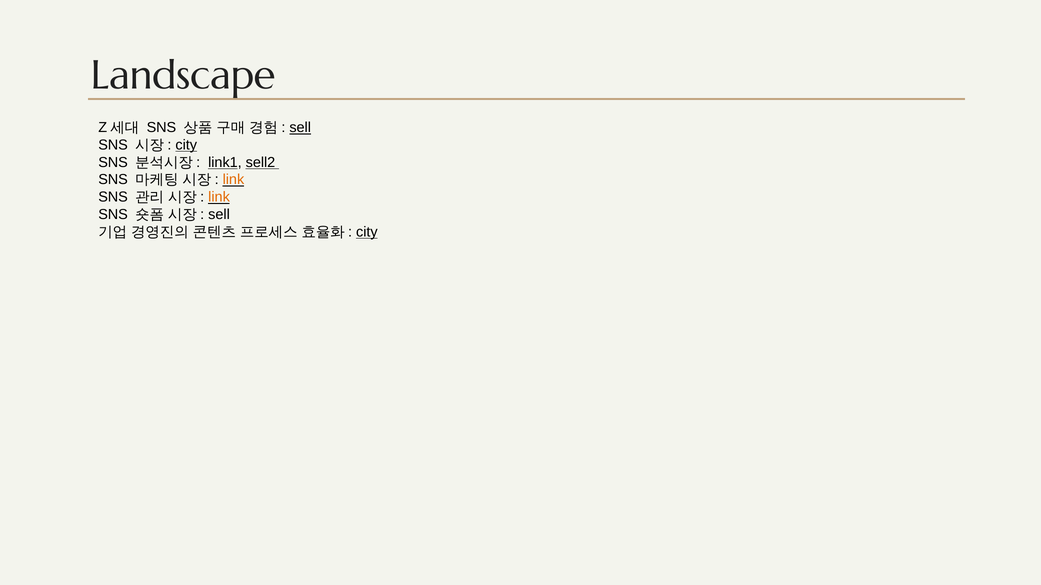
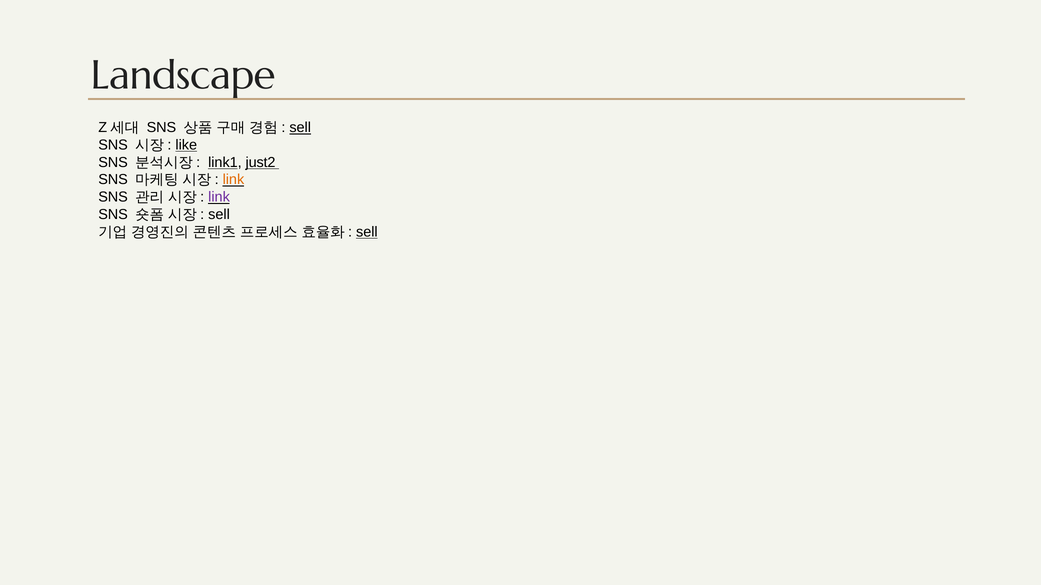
city at (186, 145): city -> like
sell2: sell2 -> just2
link at (219, 197) colour: orange -> purple
city at (367, 232): city -> sell
